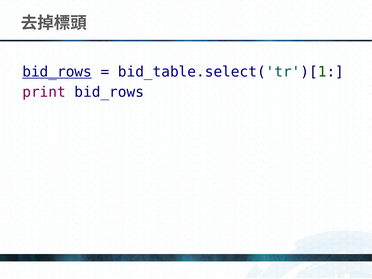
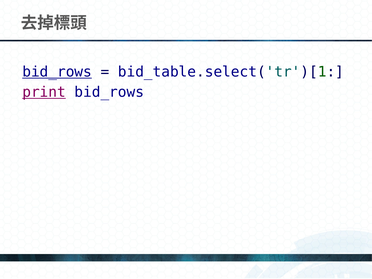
print underline: none -> present
